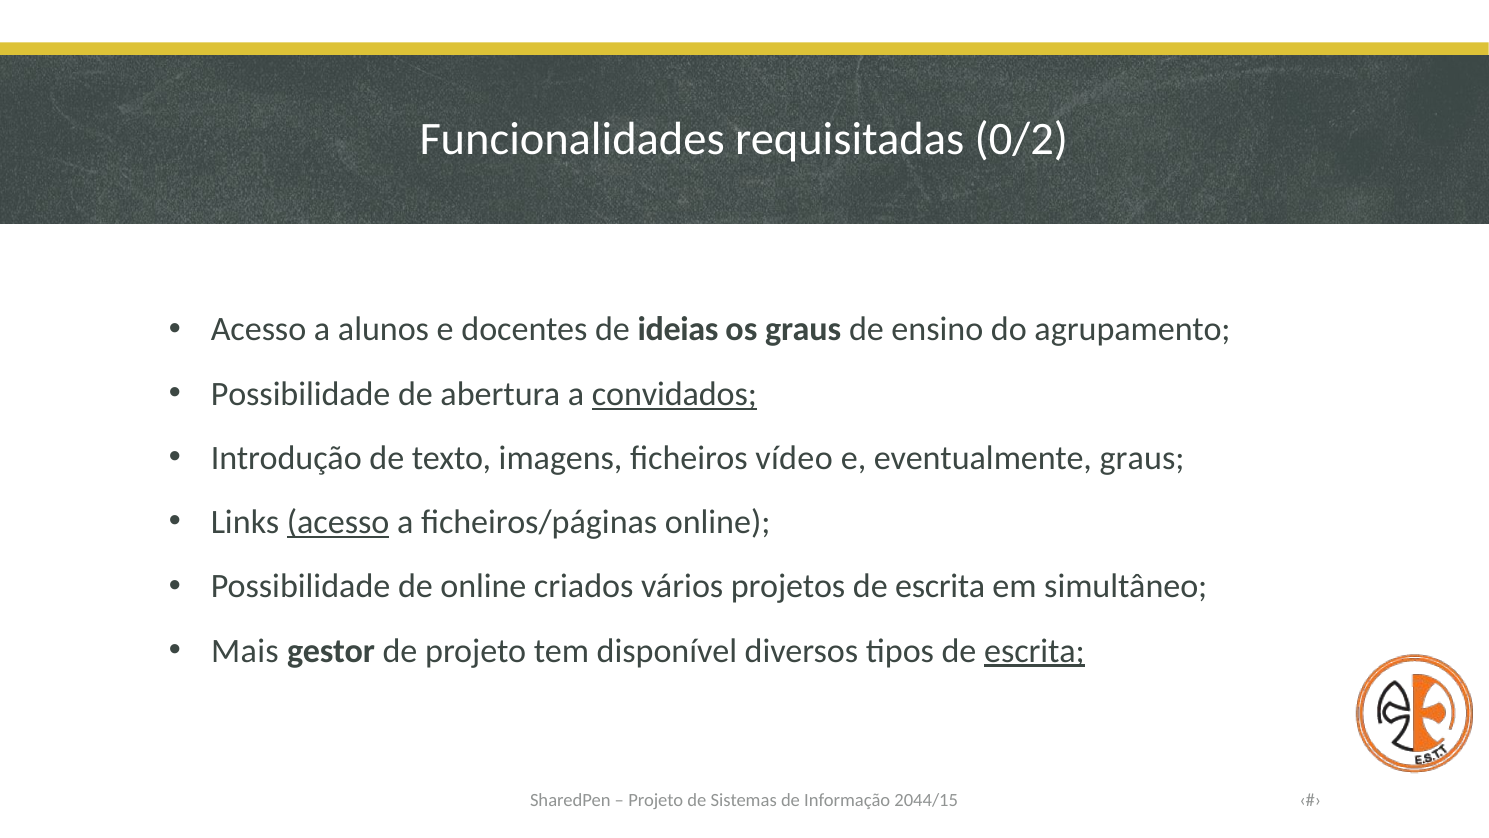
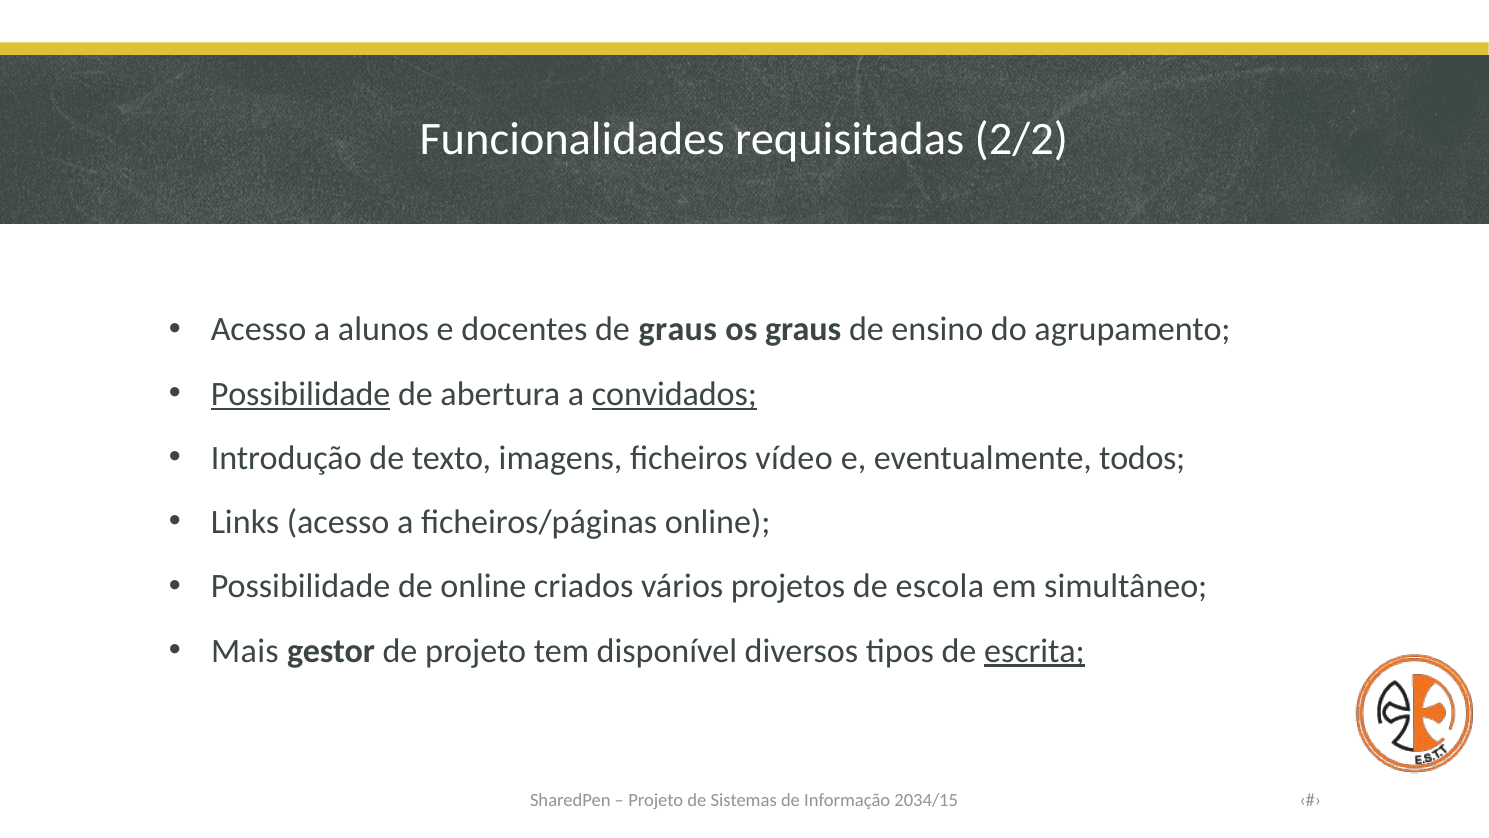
0/2: 0/2 -> 2/2
de ideias: ideias -> graus
Possibilidade at (301, 394) underline: none -> present
eventualmente graus: graus -> todos
acesso at (338, 522) underline: present -> none
projetos de escrita: escrita -> escola
2044/15: 2044/15 -> 2034/15
